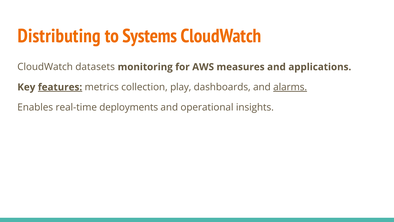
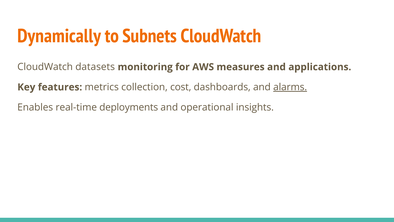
Distributing: Distributing -> Dynamically
Systems: Systems -> Subnets
features underline: present -> none
play: play -> cost
